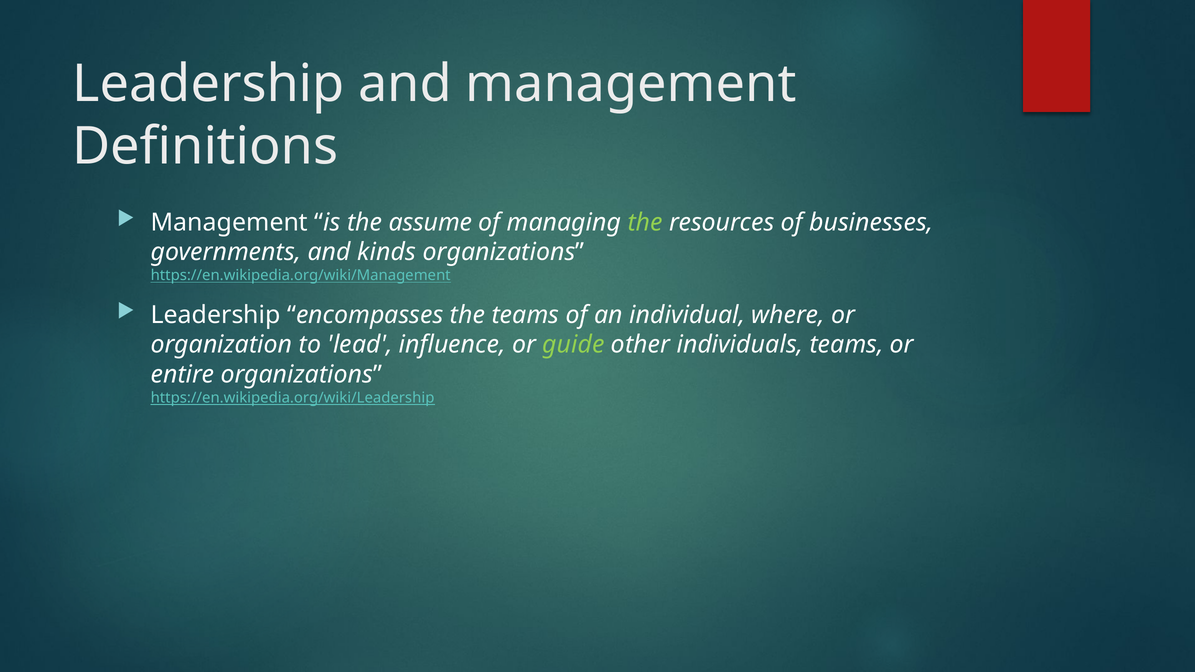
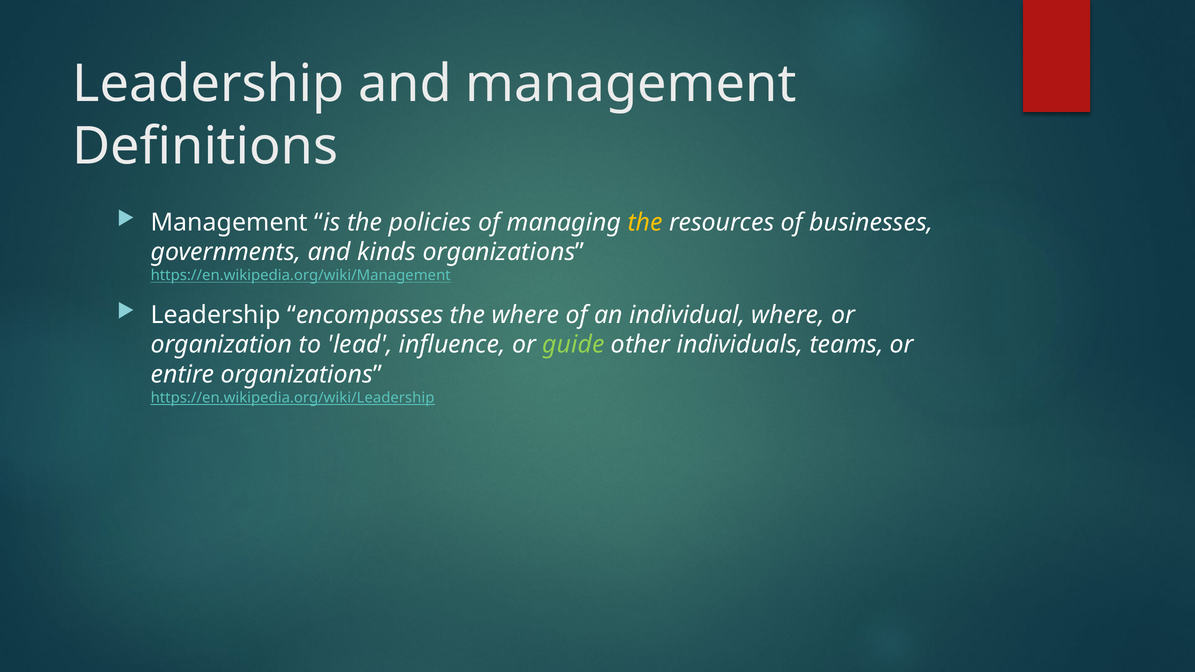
assume: assume -> policies
the at (645, 222) colour: light green -> yellow
the teams: teams -> where
